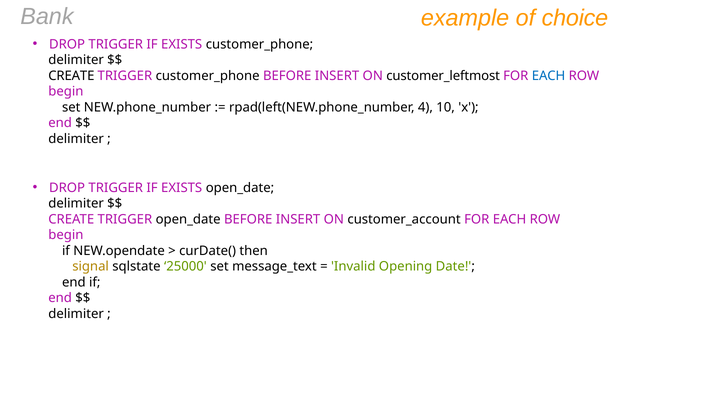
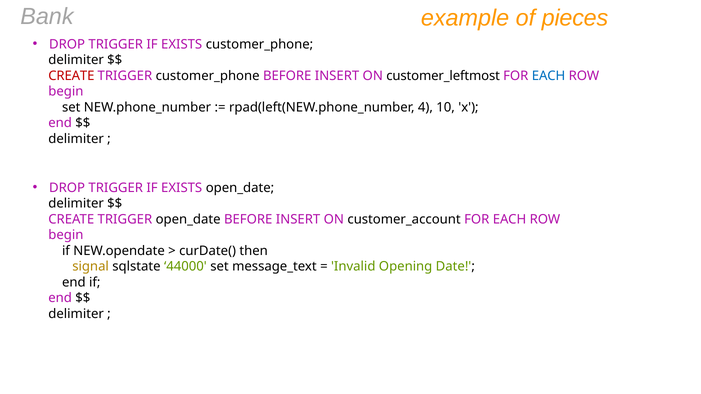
choice: choice -> pieces
CREATE at (71, 76) colour: black -> red
25000: 25000 -> 44000
